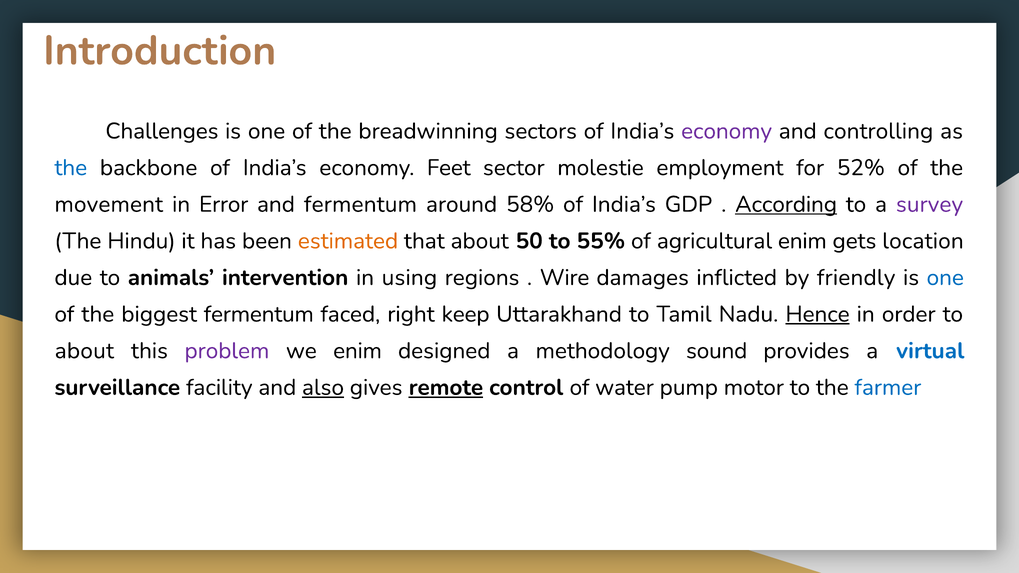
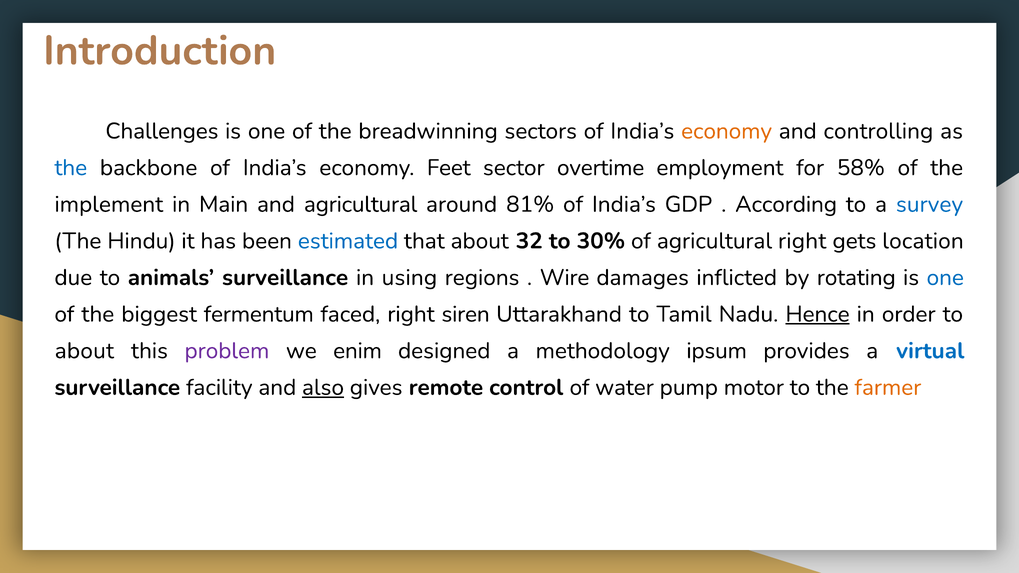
economy at (727, 131) colour: purple -> orange
molestie: molestie -> overtime
52%: 52% -> 58%
movement: movement -> implement
Error: Error -> Main
and fermentum: fermentum -> agricultural
58%: 58% -> 81%
According underline: present -> none
survey colour: purple -> blue
estimated colour: orange -> blue
50: 50 -> 32
55%: 55% -> 30%
agricultural enim: enim -> right
animals intervention: intervention -> surveillance
friendly: friendly -> rotating
keep: keep -> siren
sound at (717, 351): sound -> ipsum
remote underline: present -> none
farmer colour: blue -> orange
